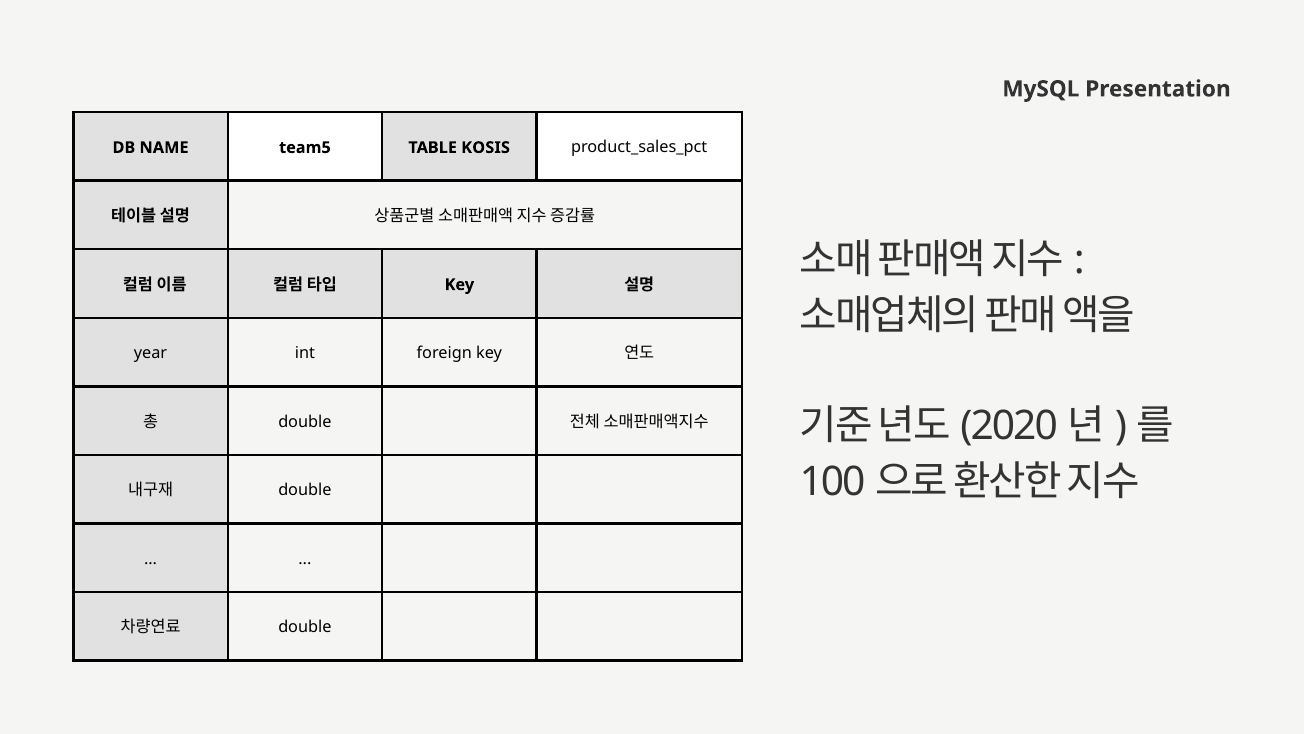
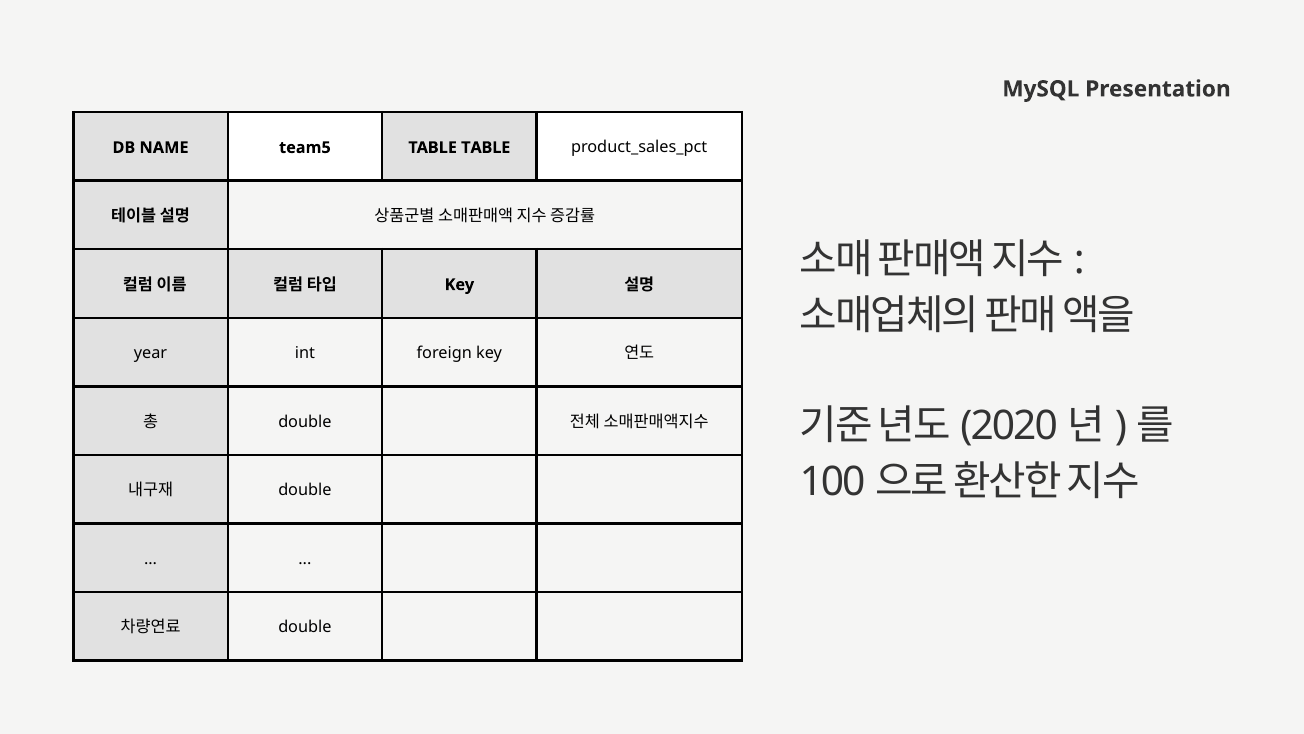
TABLE KOSIS: KOSIS -> TABLE
